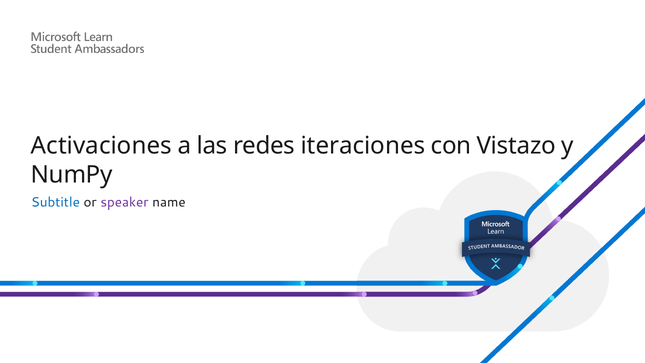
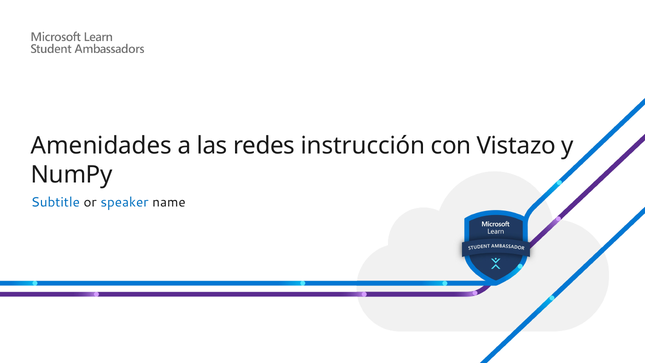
Activaciones: Activaciones -> Amenidades
iteraciones: iteraciones -> instrucción
speaker colour: purple -> blue
